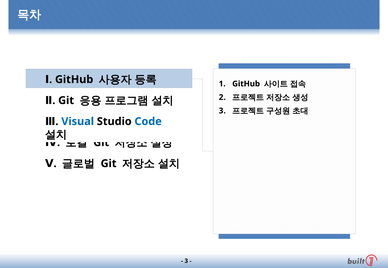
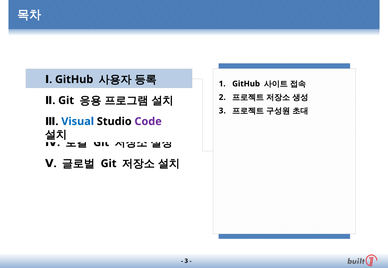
Code colour: blue -> purple
